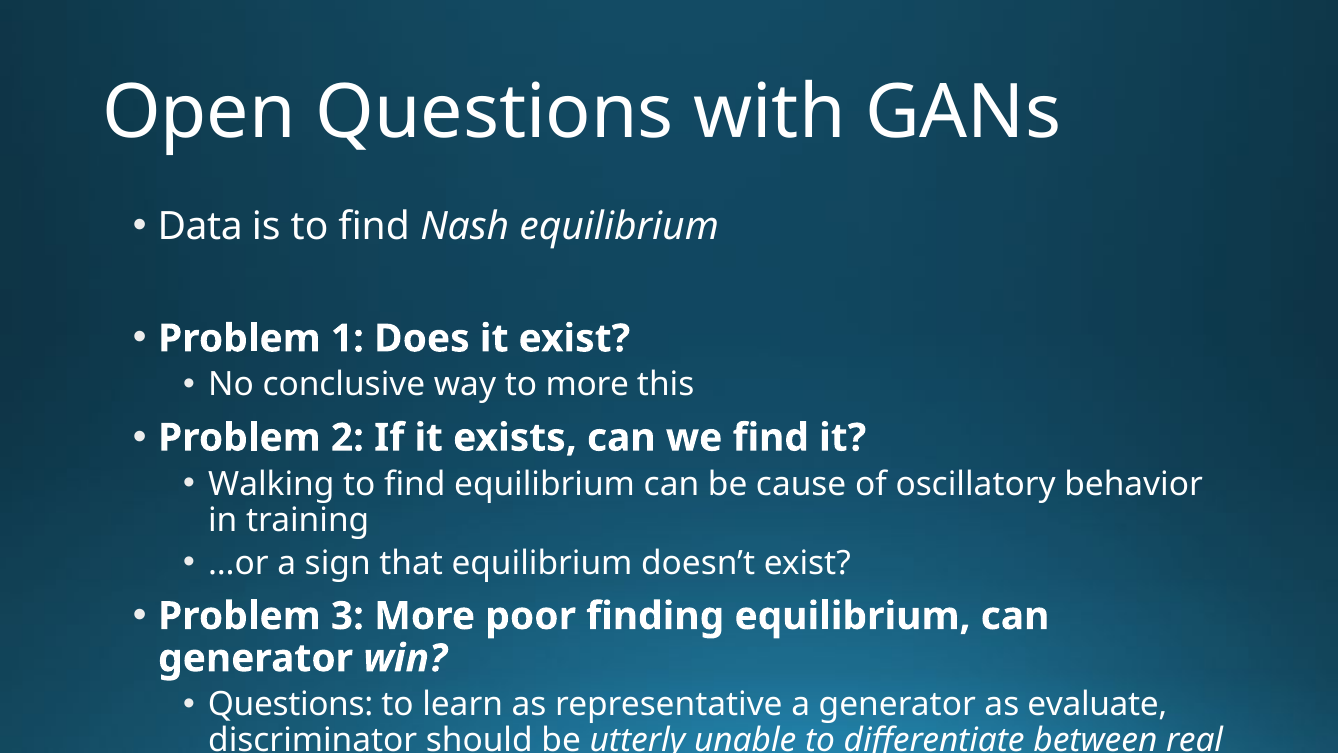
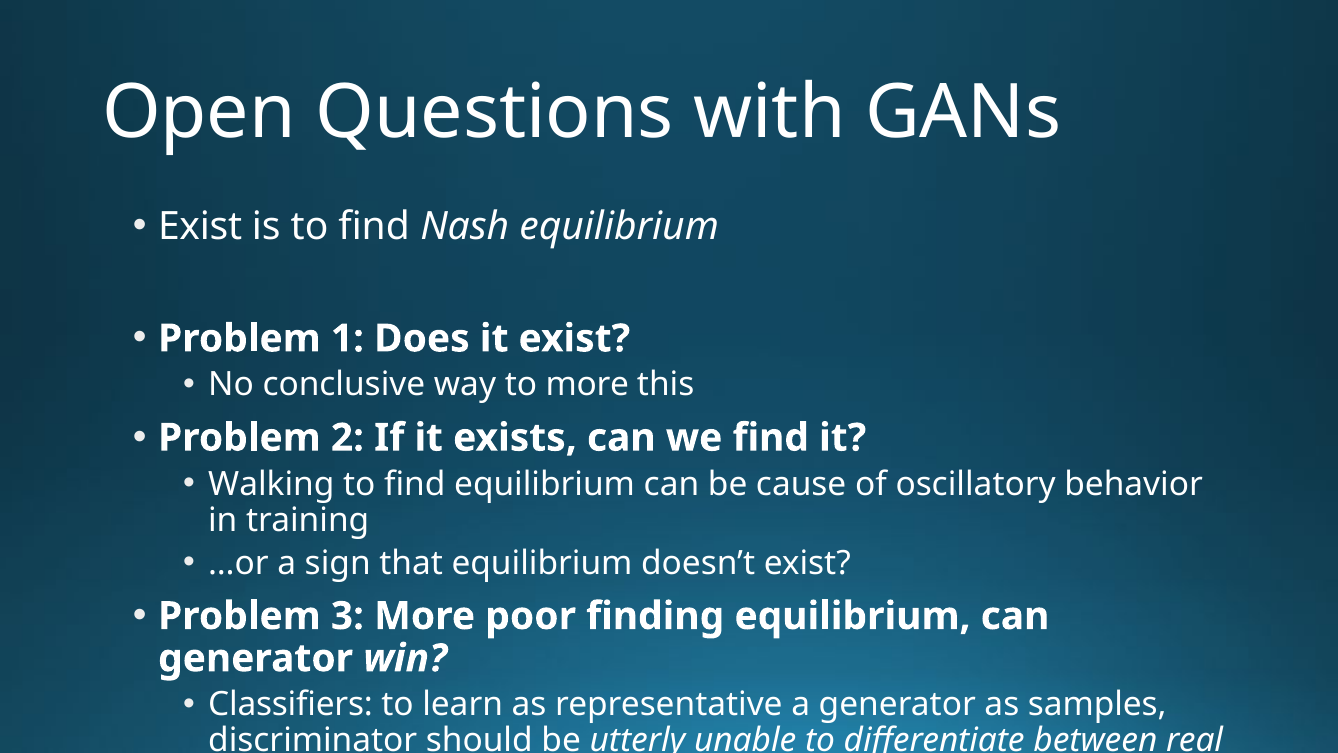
Data at (200, 226): Data -> Exist
Questions at (291, 704): Questions -> Classifiers
evaluate: evaluate -> samples
